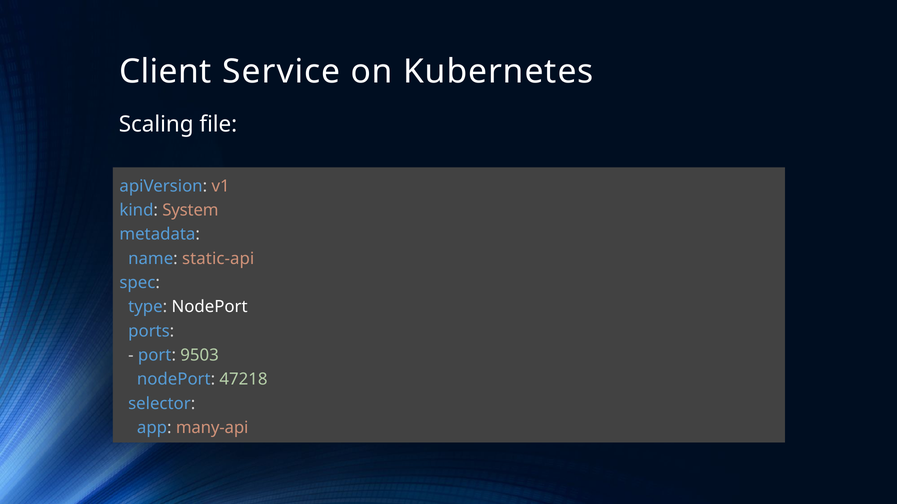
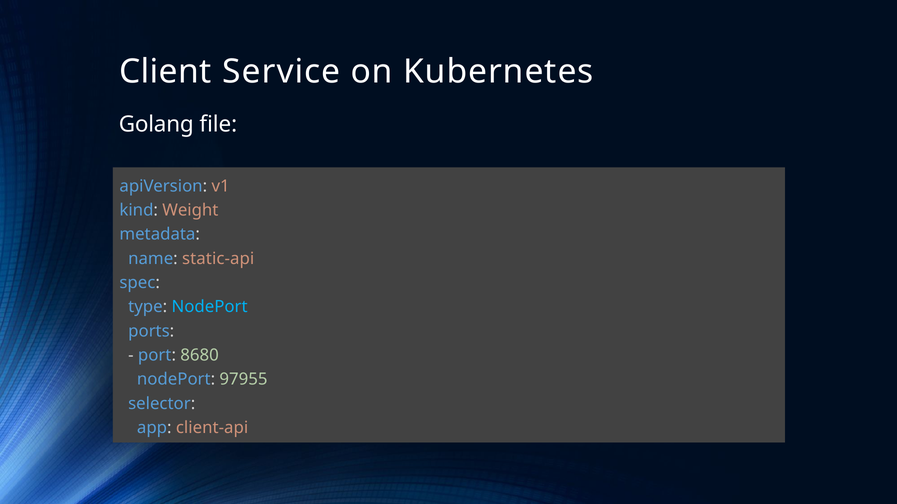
Scaling: Scaling -> Golang
System: System -> Weight
NodePort at (210, 307) colour: white -> light blue
9503: 9503 -> 8680
47218: 47218 -> 97955
many-api: many-api -> client-api
